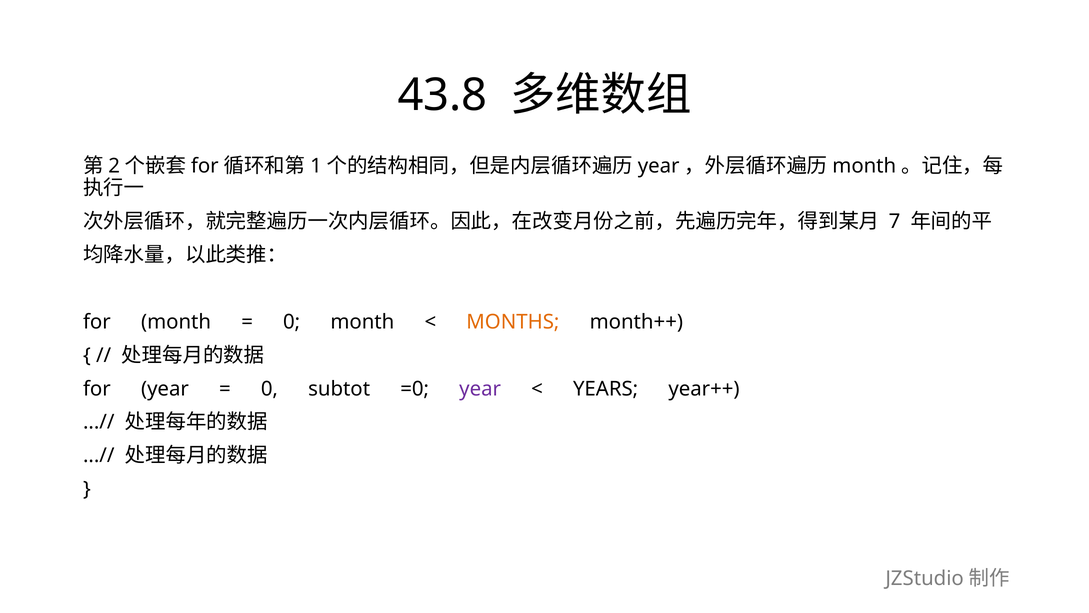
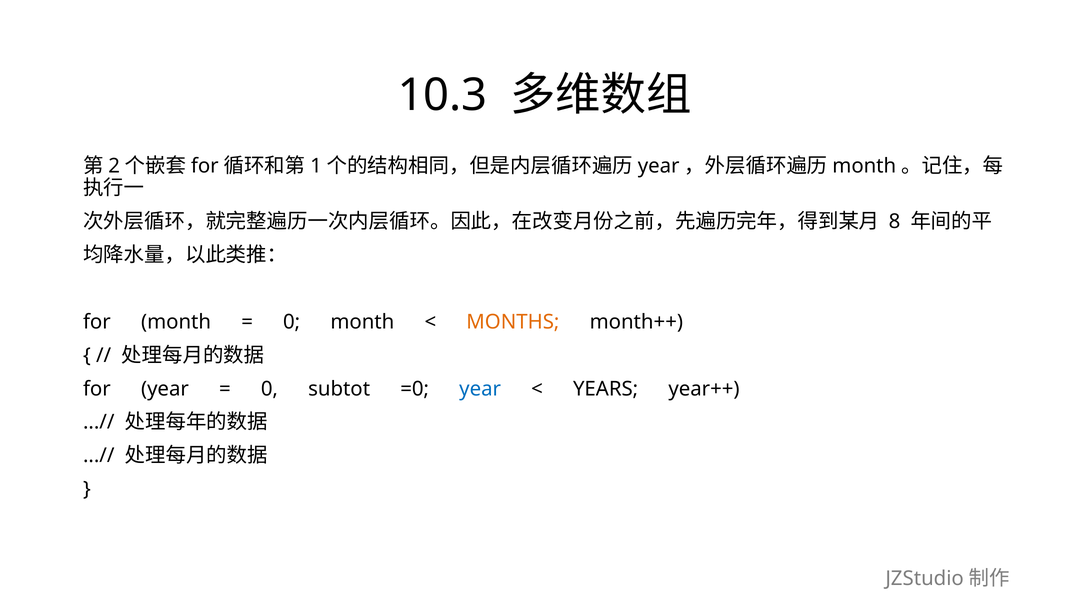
43.8: 43.8 -> 10.3
7: 7 -> 8
year at (480, 388) colour: purple -> blue
